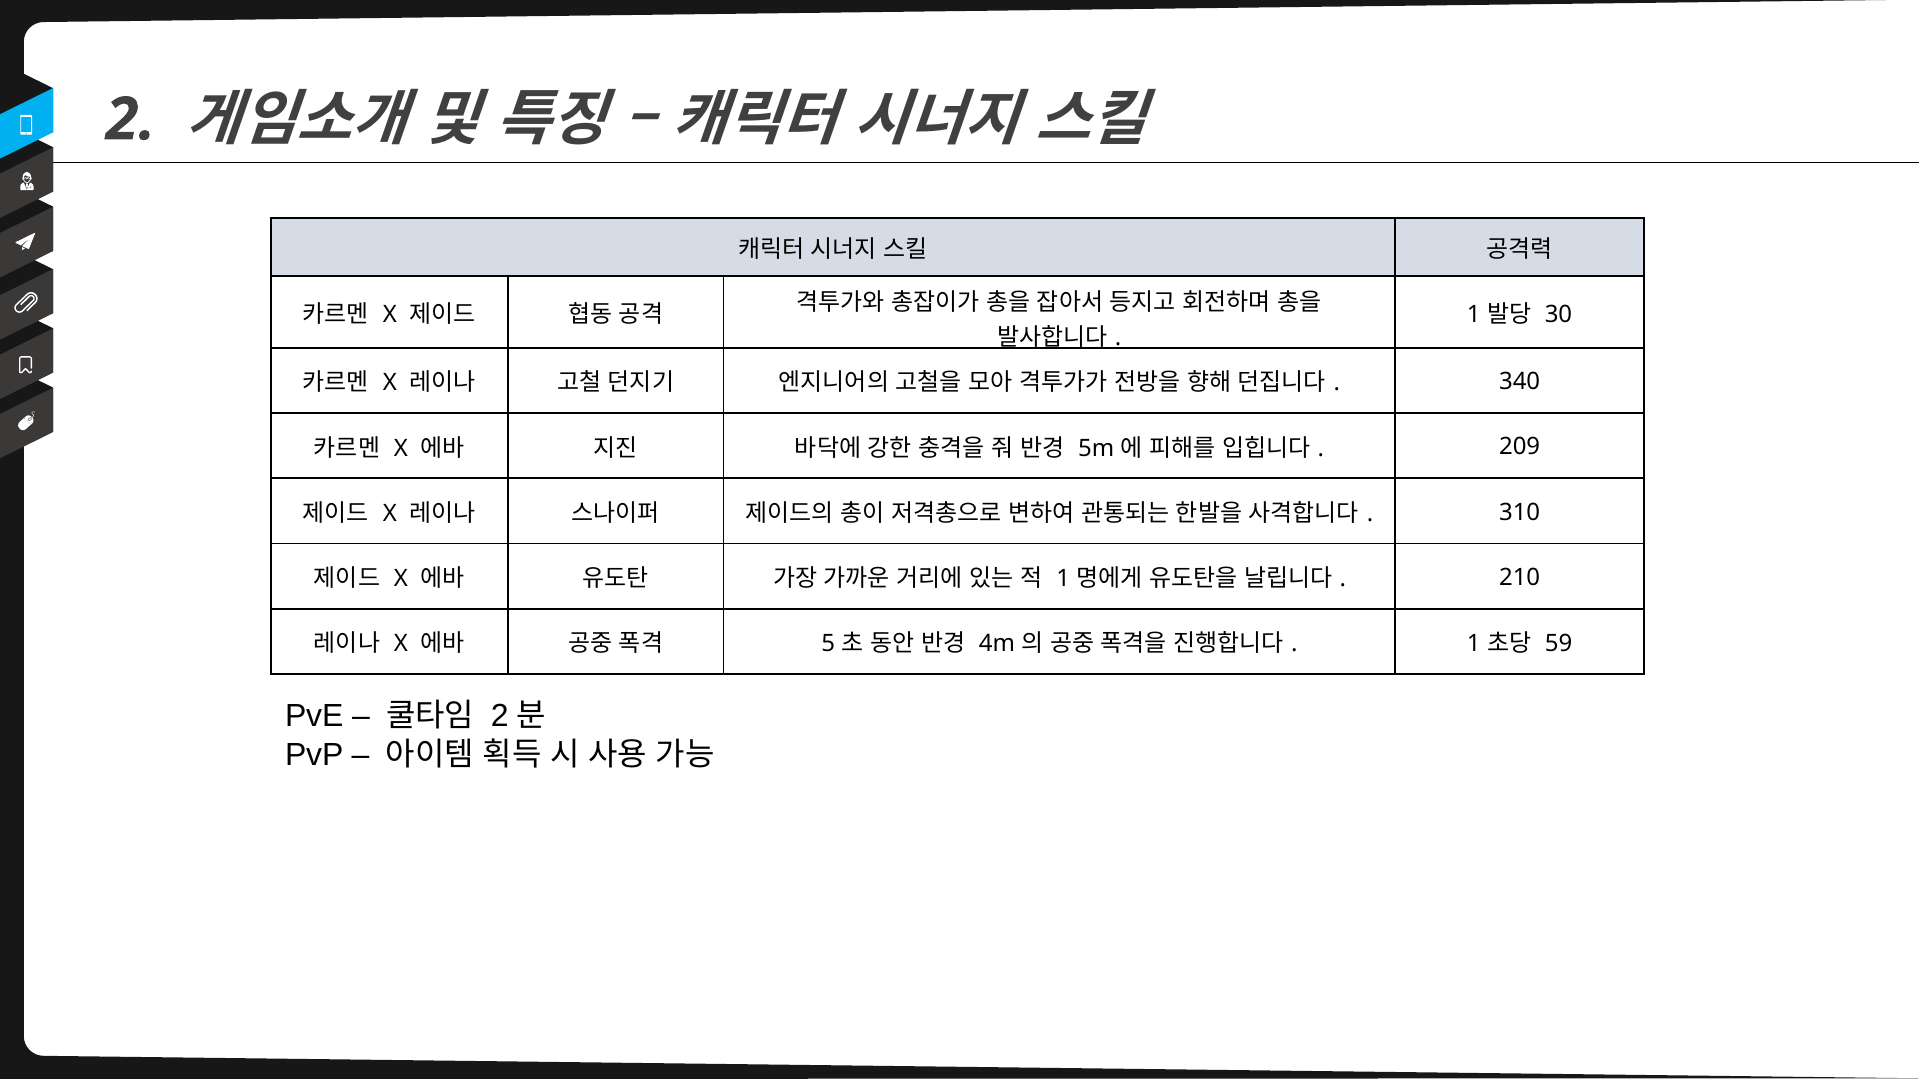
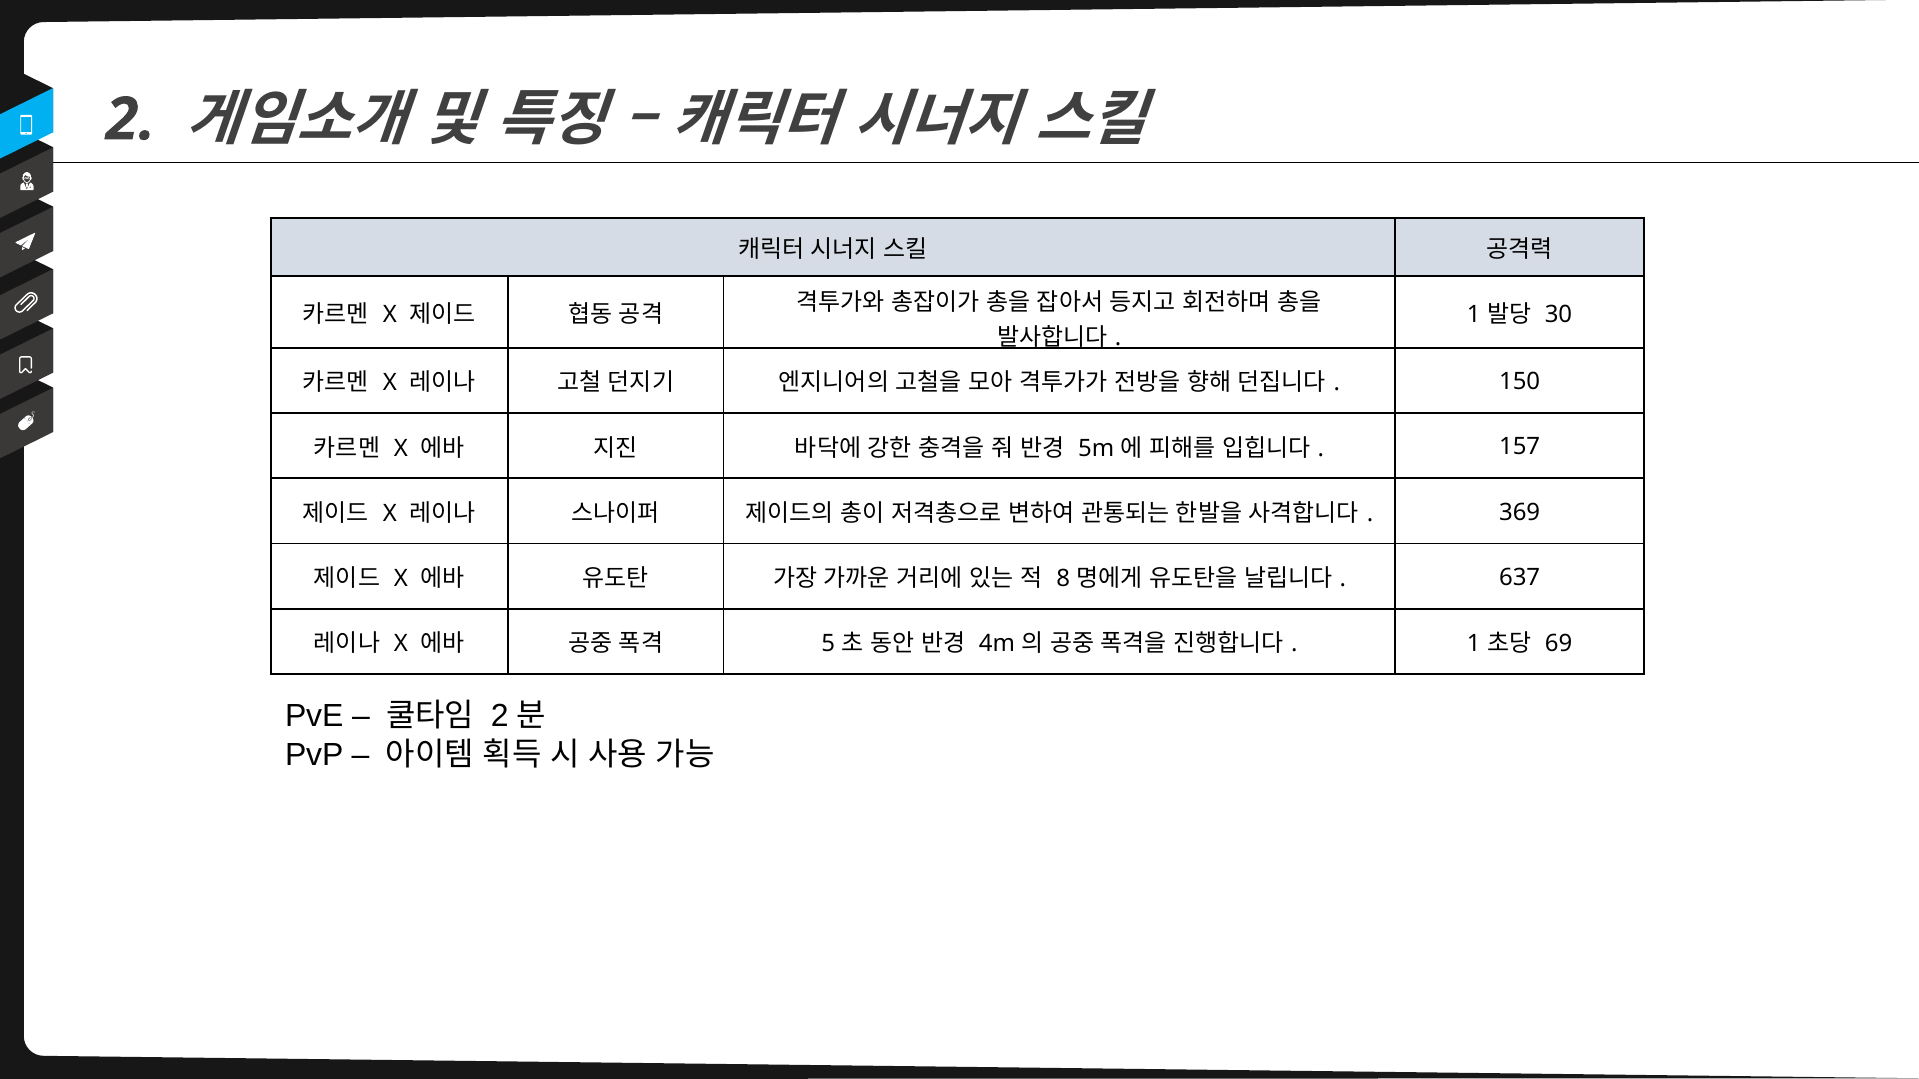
340: 340 -> 150
209: 209 -> 157
310: 310 -> 369
1 at (1063, 579): 1 -> 8
210: 210 -> 637
59: 59 -> 69
